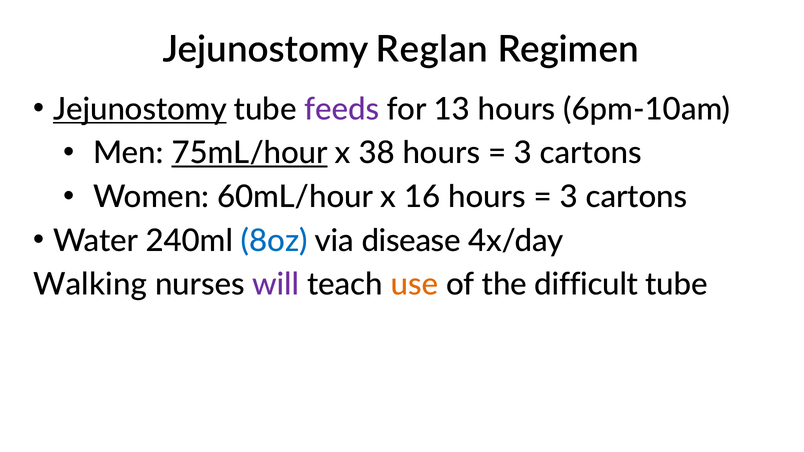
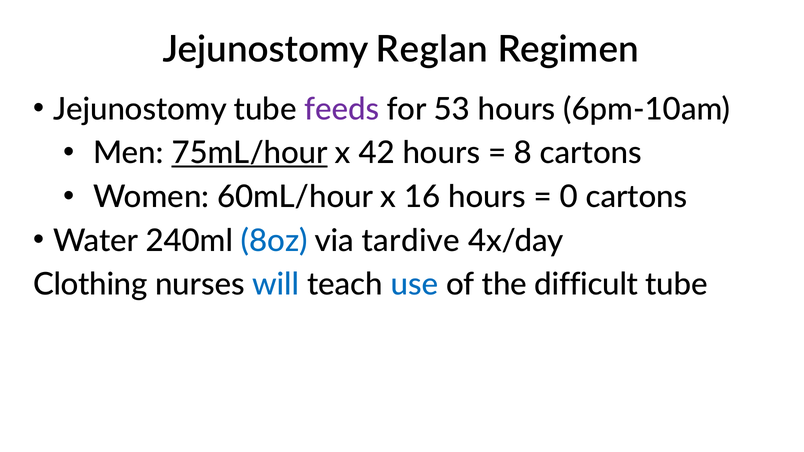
Jejunostomy at (140, 109) underline: present -> none
13: 13 -> 53
38: 38 -> 42
3 at (523, 153): 3 -> 8
3 at (569, 197): 3 -> 0
disease: disease -> tardive
Walking: Walking -> Clothing
will colour: purple -> blue
use colour: orange -> blue
